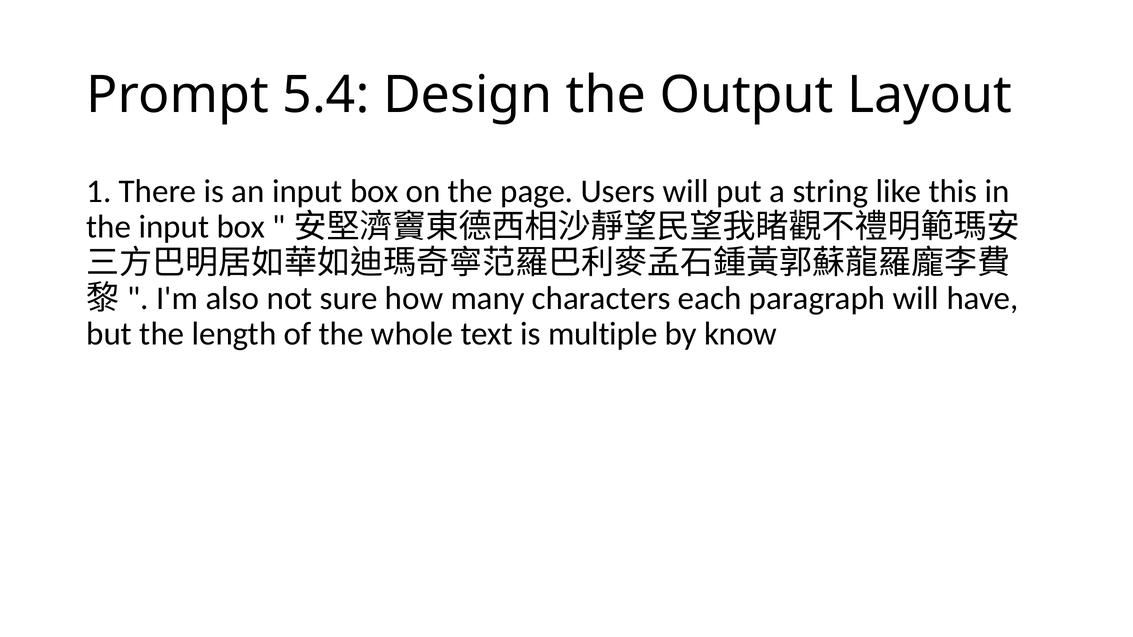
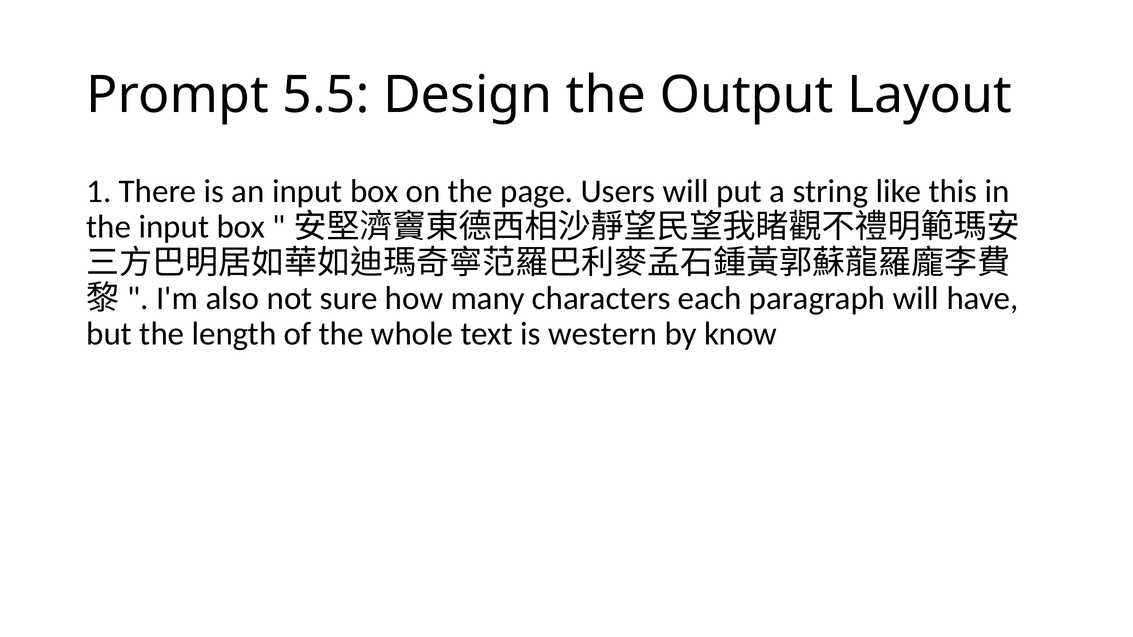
5.4: 5.4 -> 5.5
multiple: multiple -> western
